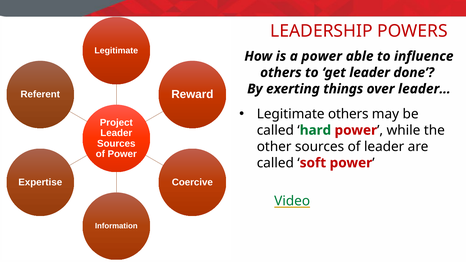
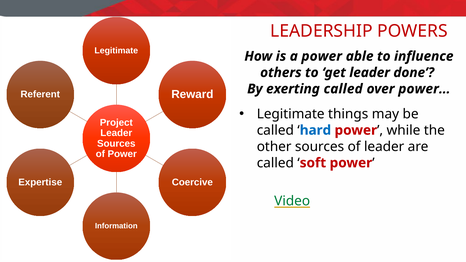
exerting things: things -> called
leader…: leader… -> power…
Legitimate others: others -> things
hard colour: green -> blue
